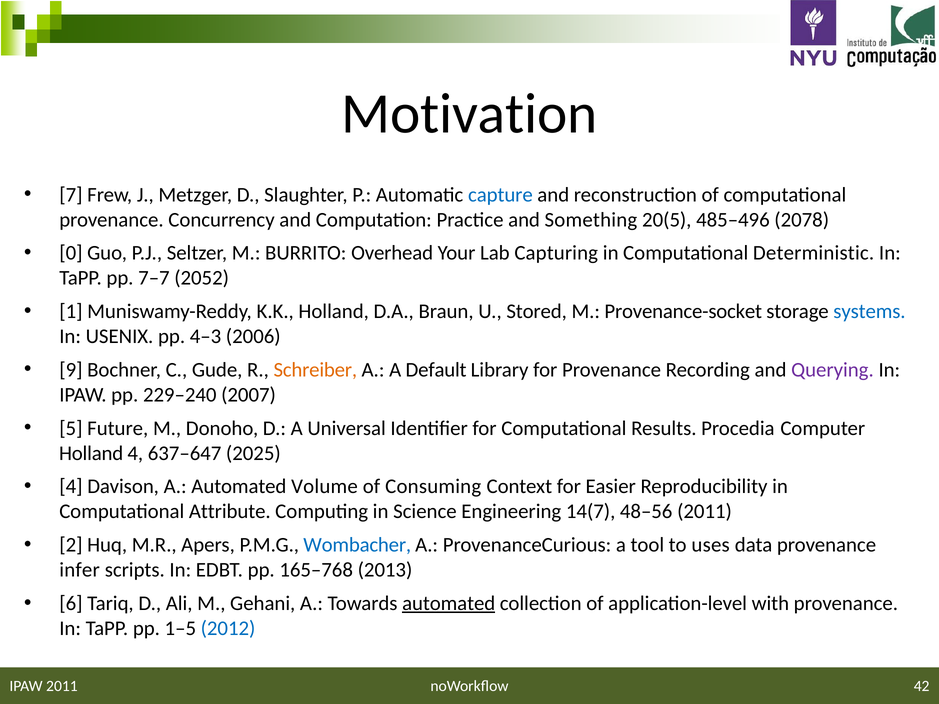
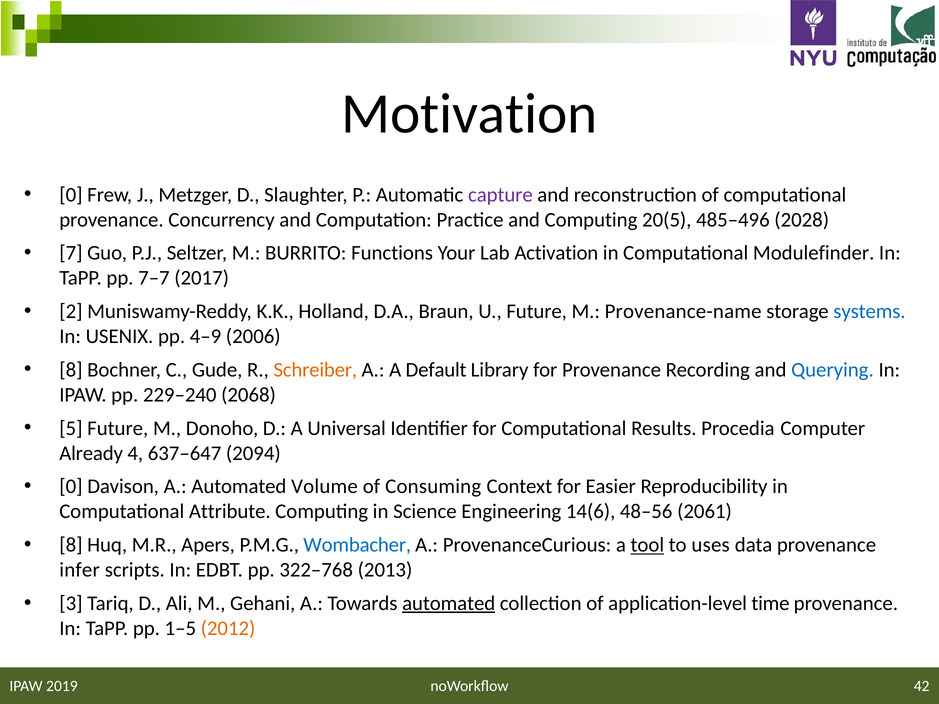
7 at (71, 195): 7 -> 0
capture colour: blue -> purple
and Something: Something -> Computing
2078: 2078 -> 2028
0: 0 -> 7
Overhead: Overhead -> Functions
Capturing: Capturing -> Activation
Deterministic: Deterministic -> Modulefinder
2052: 2052 -> 2017
1: 1 -> 2
U Stored: Stored -> Future
Provenance-socket: Provenance-socket -> Provenance-name
4–3: 4–3 -> 4–9
9 at (71, 370): 9 -> 8
Querying colour: purple -> blue
2007: 2007 -> 2068
Holland at (91, 453): Holland -> Already
2025: 2025 -> 2094
4 at (71, 487): 4 -> 0
14(7: 14(7 -> 14(6
48–56 2011: 2011 -> 2061
2 at (71, 545): 2 -> 8
tool underline: none -> present
165–768: 165–768 -> 322–768
6: 6 -> 3
with: with -> time
2012 colour: blue -> orange
IPAW 2011: 2011 -> 2019
